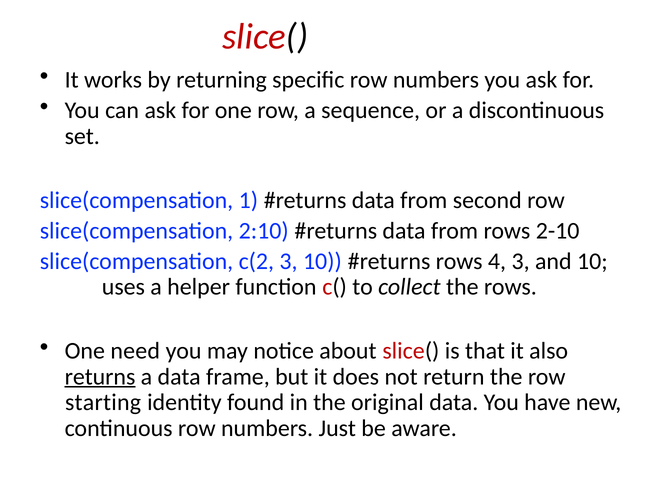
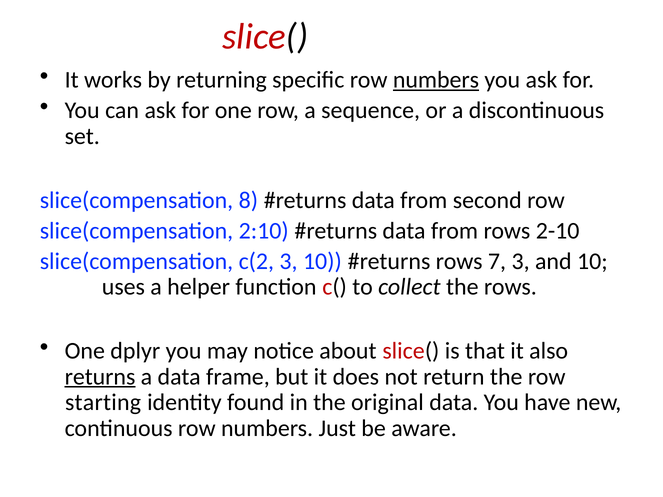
numbers at (436, 80) underline: none -> present
1: 1 -> 8
4: 4 -> 7
need: need -> dplyr
